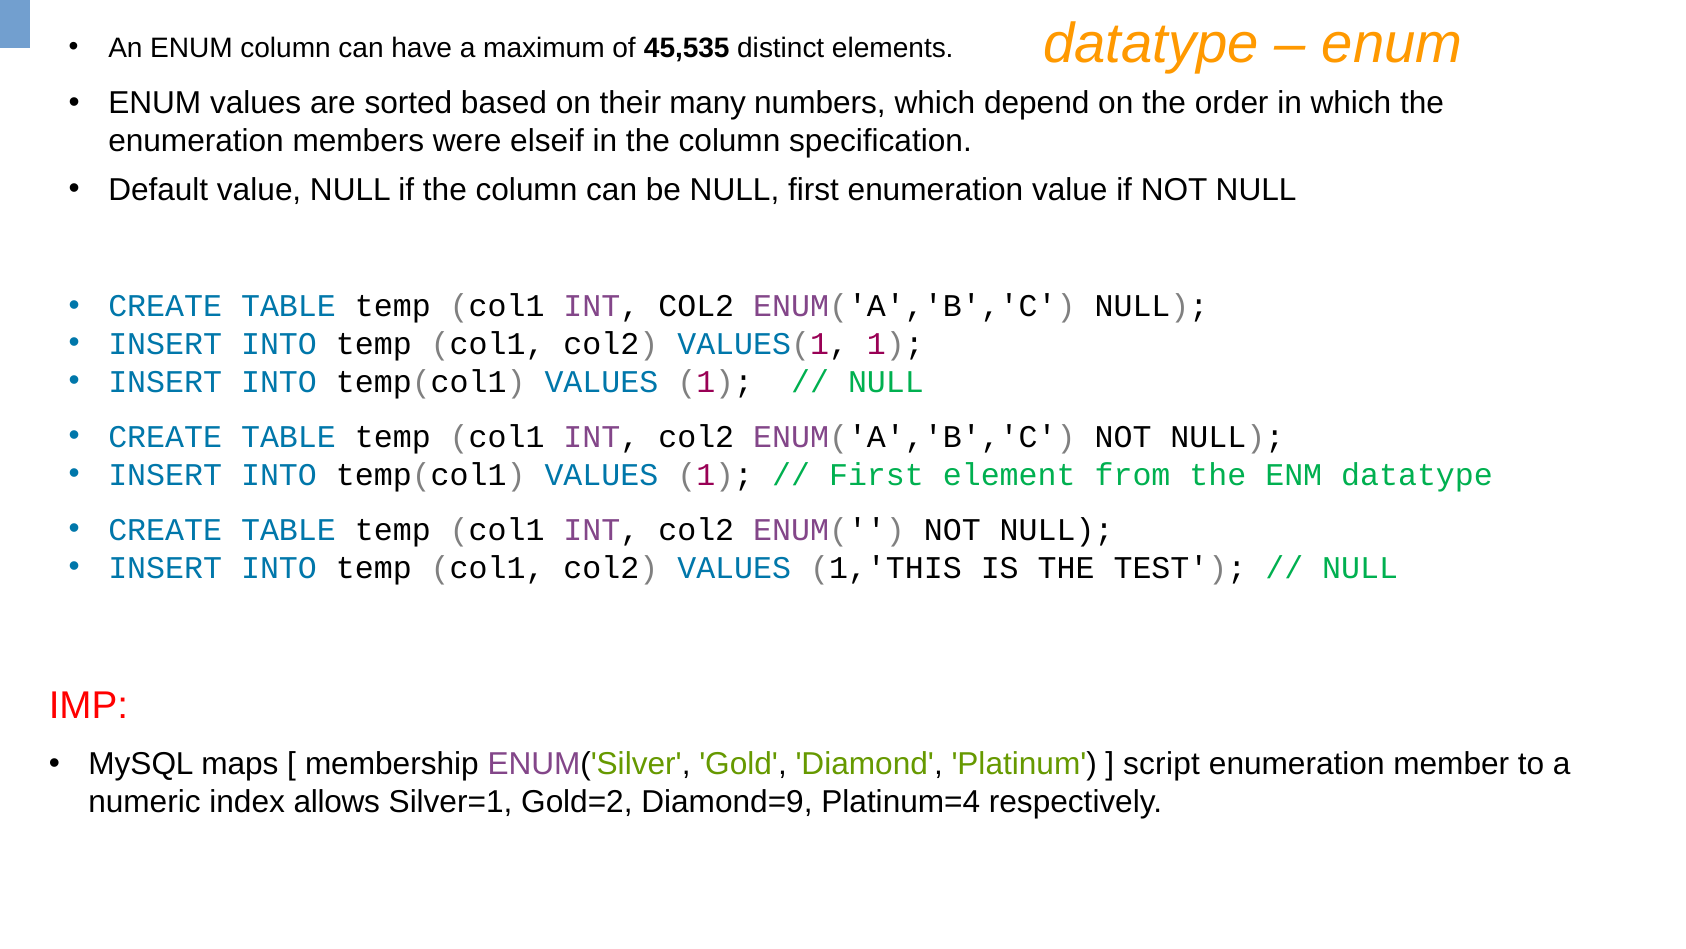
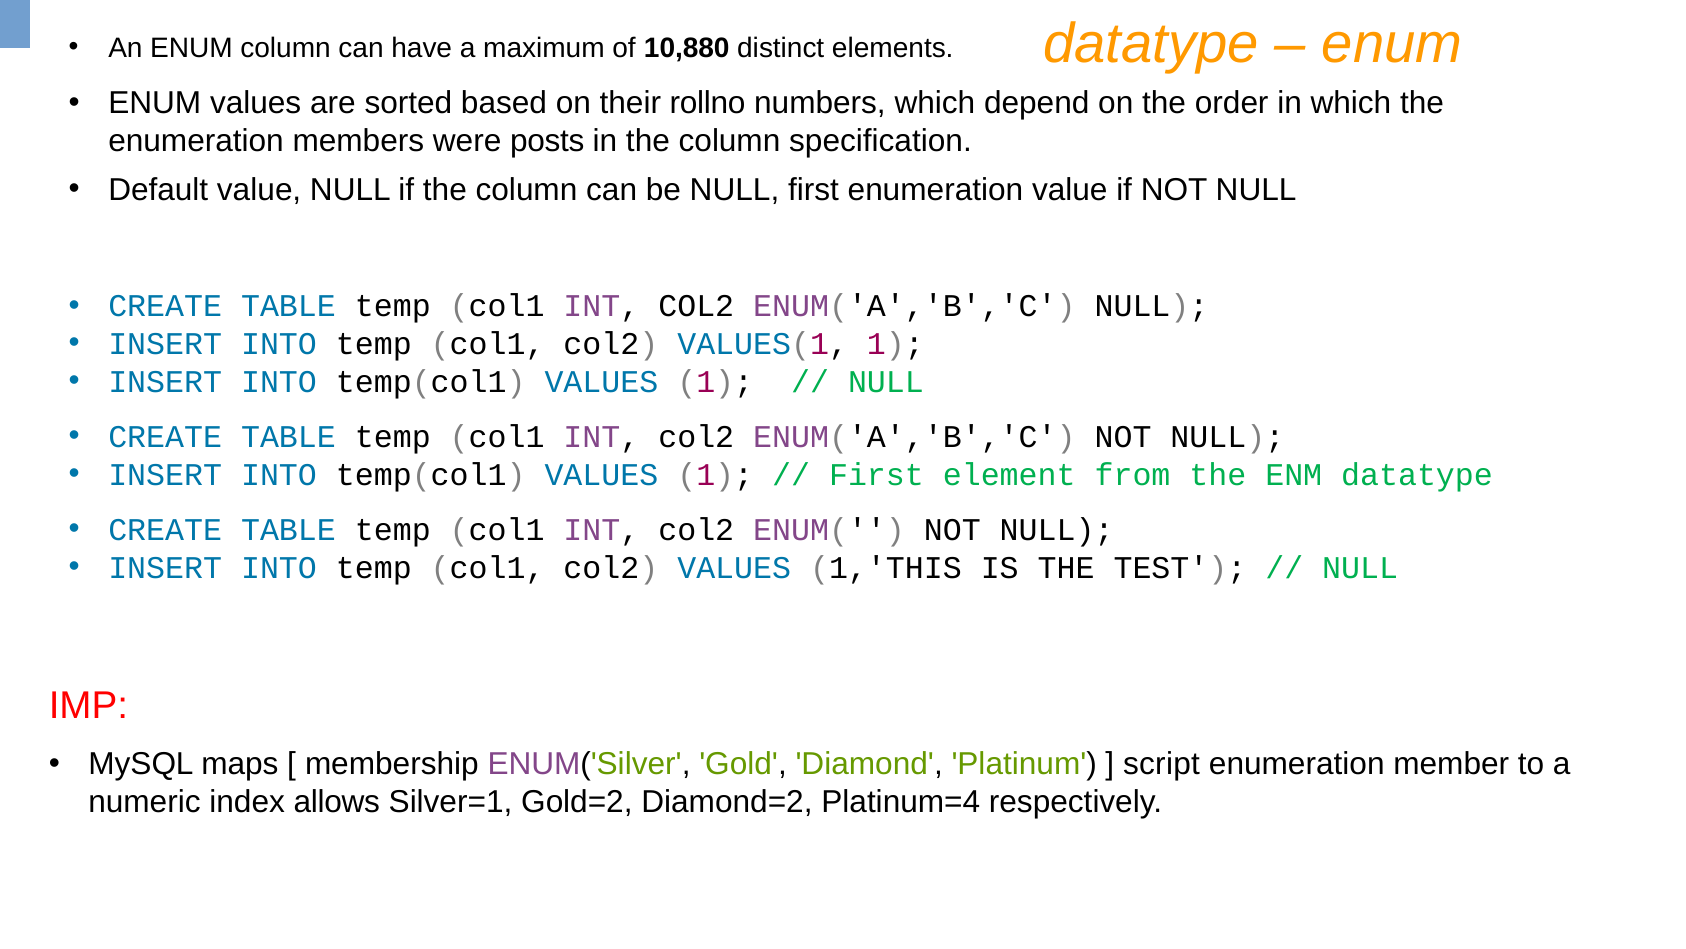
45,535: 45,535 -> 10,880
many: many -> rollno
elseif: elseif -> posts
Diamond=9: Diamond=9 -> Diamond=2
